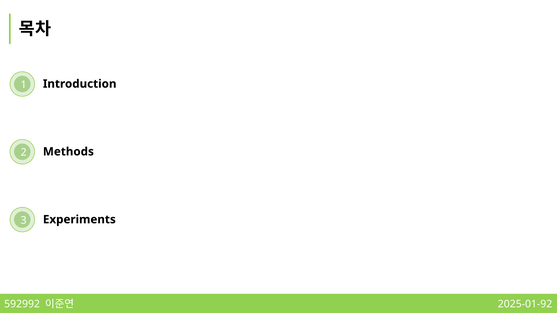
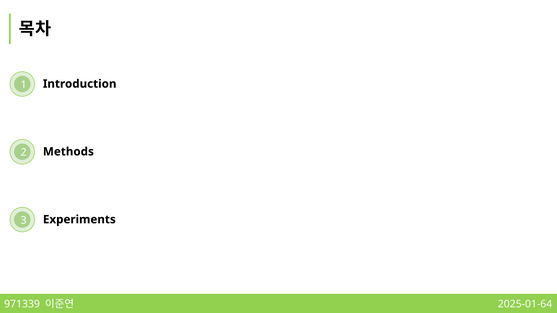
592992: 592992 -> 971339
2025-01-92: 2025-01-92 -> 2025-01-64
